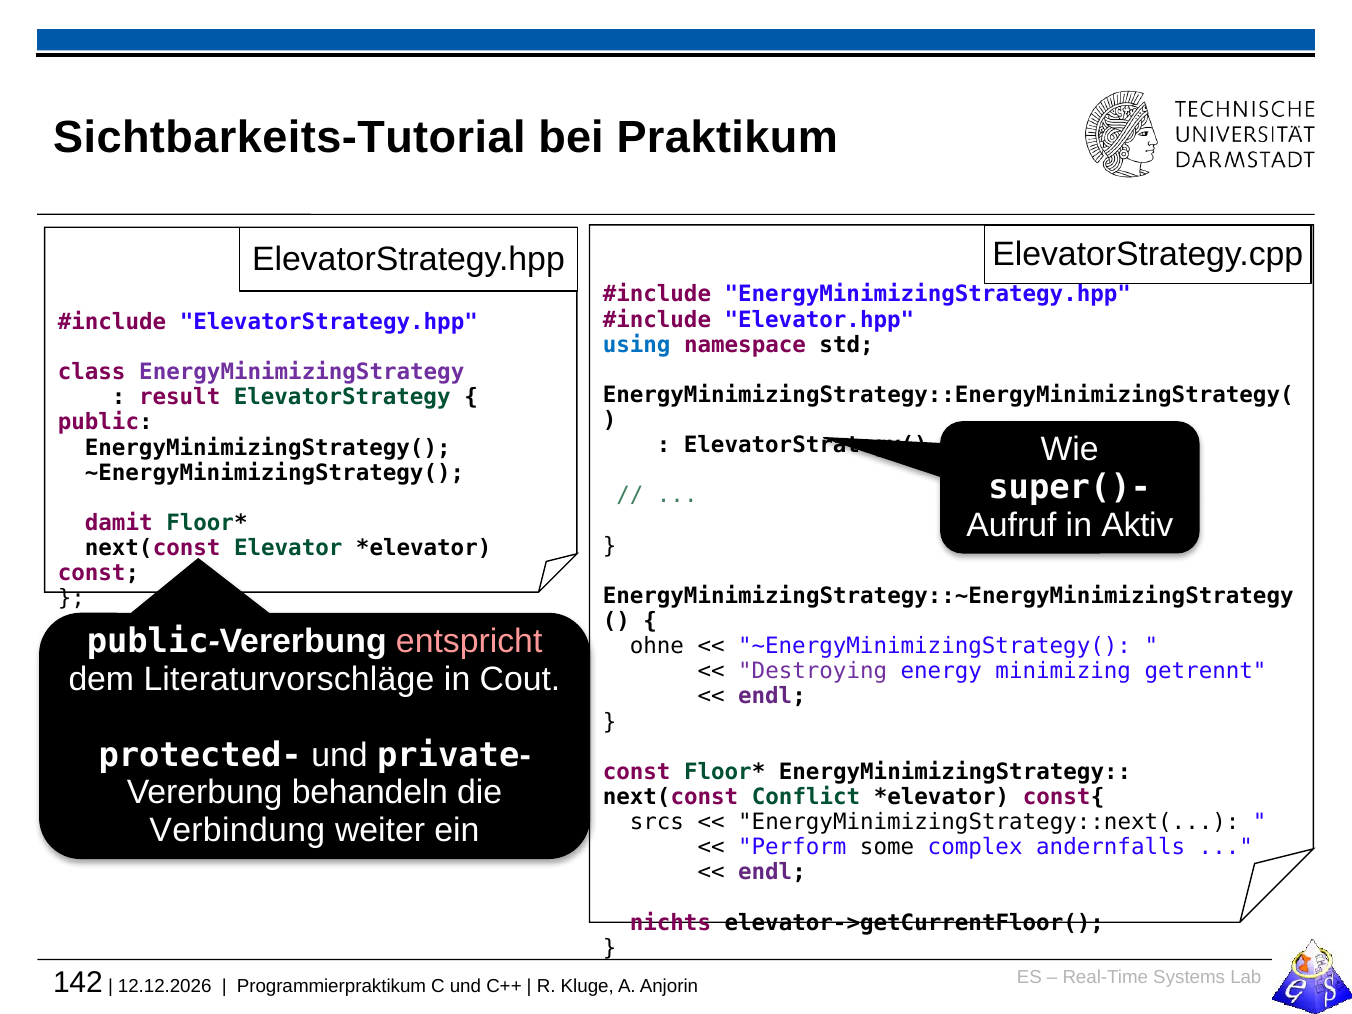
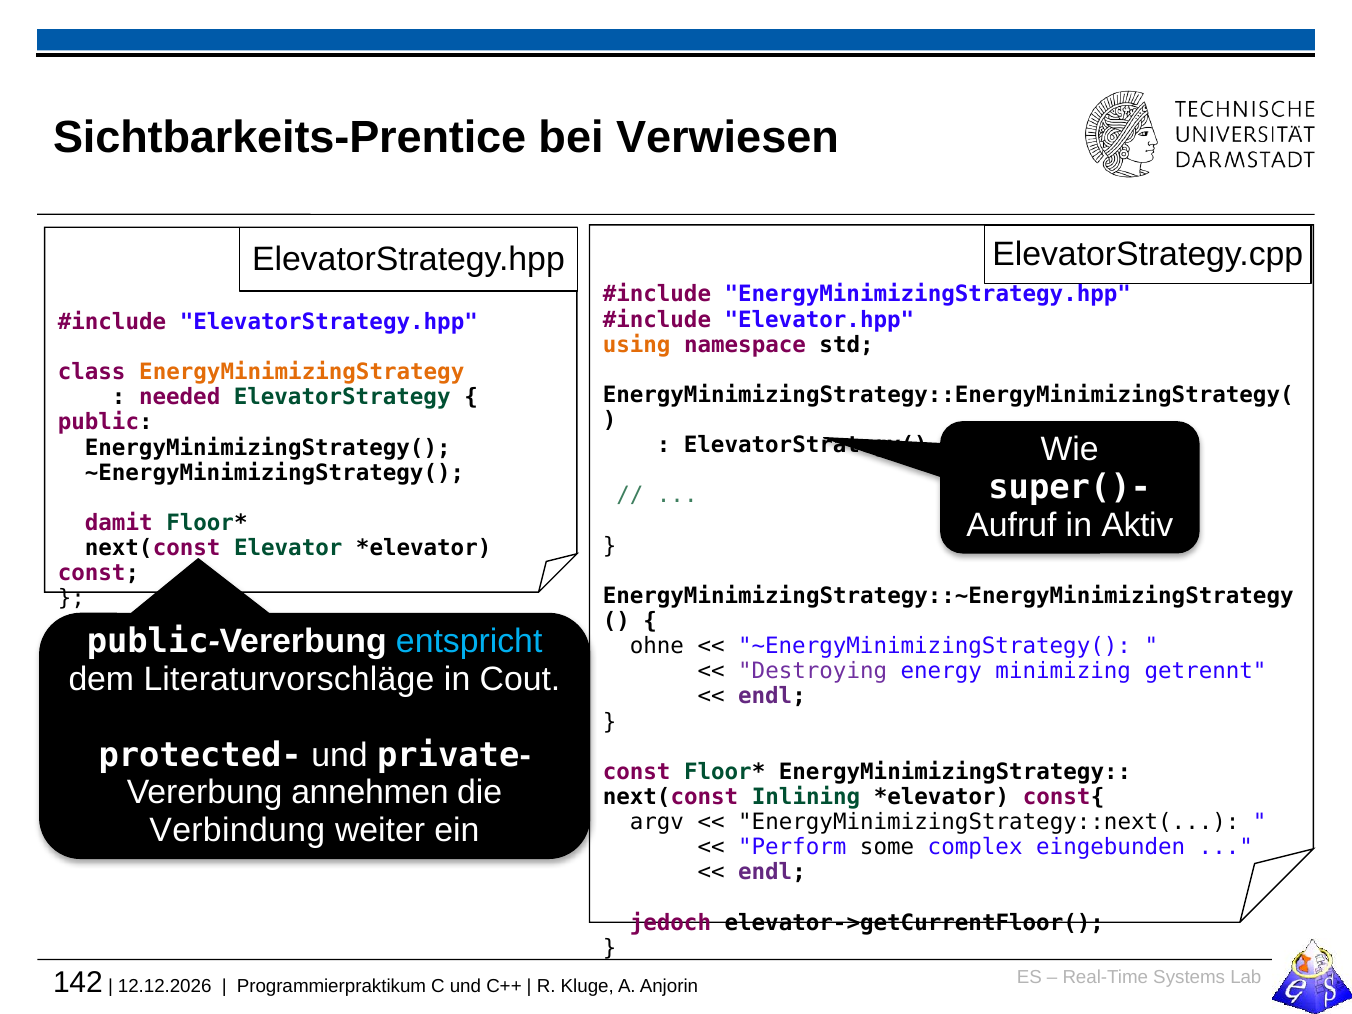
Sichtbarkeits-Tutorial: Sichtbarkeits-Tutorial -> Sichtbarkeits-Prentice
Praktikum: Praktikum -> Verwiesen
using colour: blue -> orange
EnergyMinimizingStrategy at (302, 372) colour: purple -> orange
result: result -> needed
entspricht colour: pink -> light blue
behandeln: behandeln -> annehmen
Conflict: Conflict -> Inlining
srcs: srcs -> argv
andernfalls: andernfalls -> eingebunden
nichts: nichts -> jedoch
